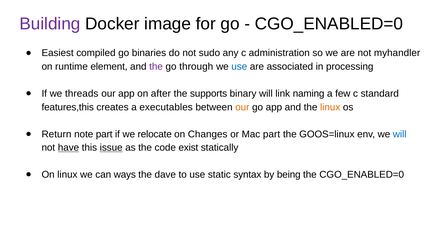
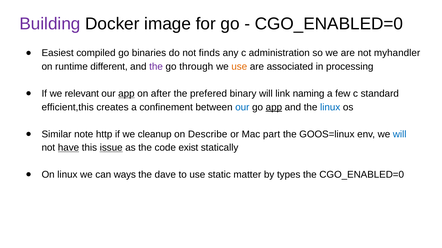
sudo: sudo -> finds
element: element -> different
use at (239, 67) colour: blue -> orange
threads: threads -> relevant
app at (126, 94) underline: none -> present
supports: supports -> prefered
features,this: features,this -> efficient,this
executables: executables -> confinement
our at (242, 107) colour: orange -> blue
app at (274, 107) underline: none -> present
linux at (330, 107) colour: orange -> blue
Return: Return -> Similar
note part: part -> http
relocate: relocate -> cleanup
Changes: Changes -> Describe
syntax: syntax -> matter
being: being -> types
